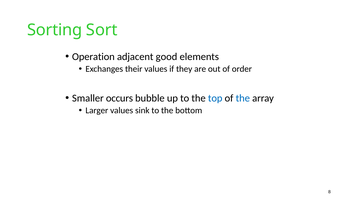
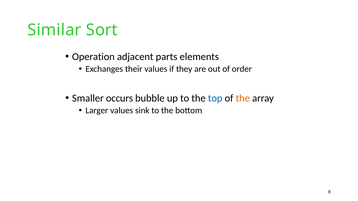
Sorting: Sorting -> Similar
good: good -> parts
the at (243, 98) colour: blue -> orange
